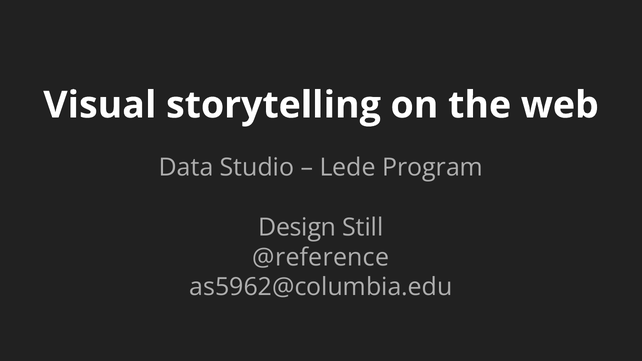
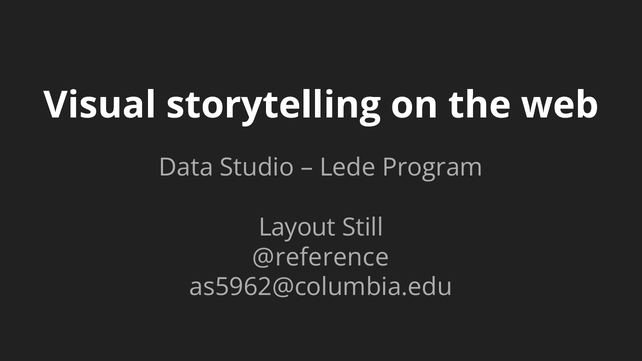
Design: Design -> Layout
